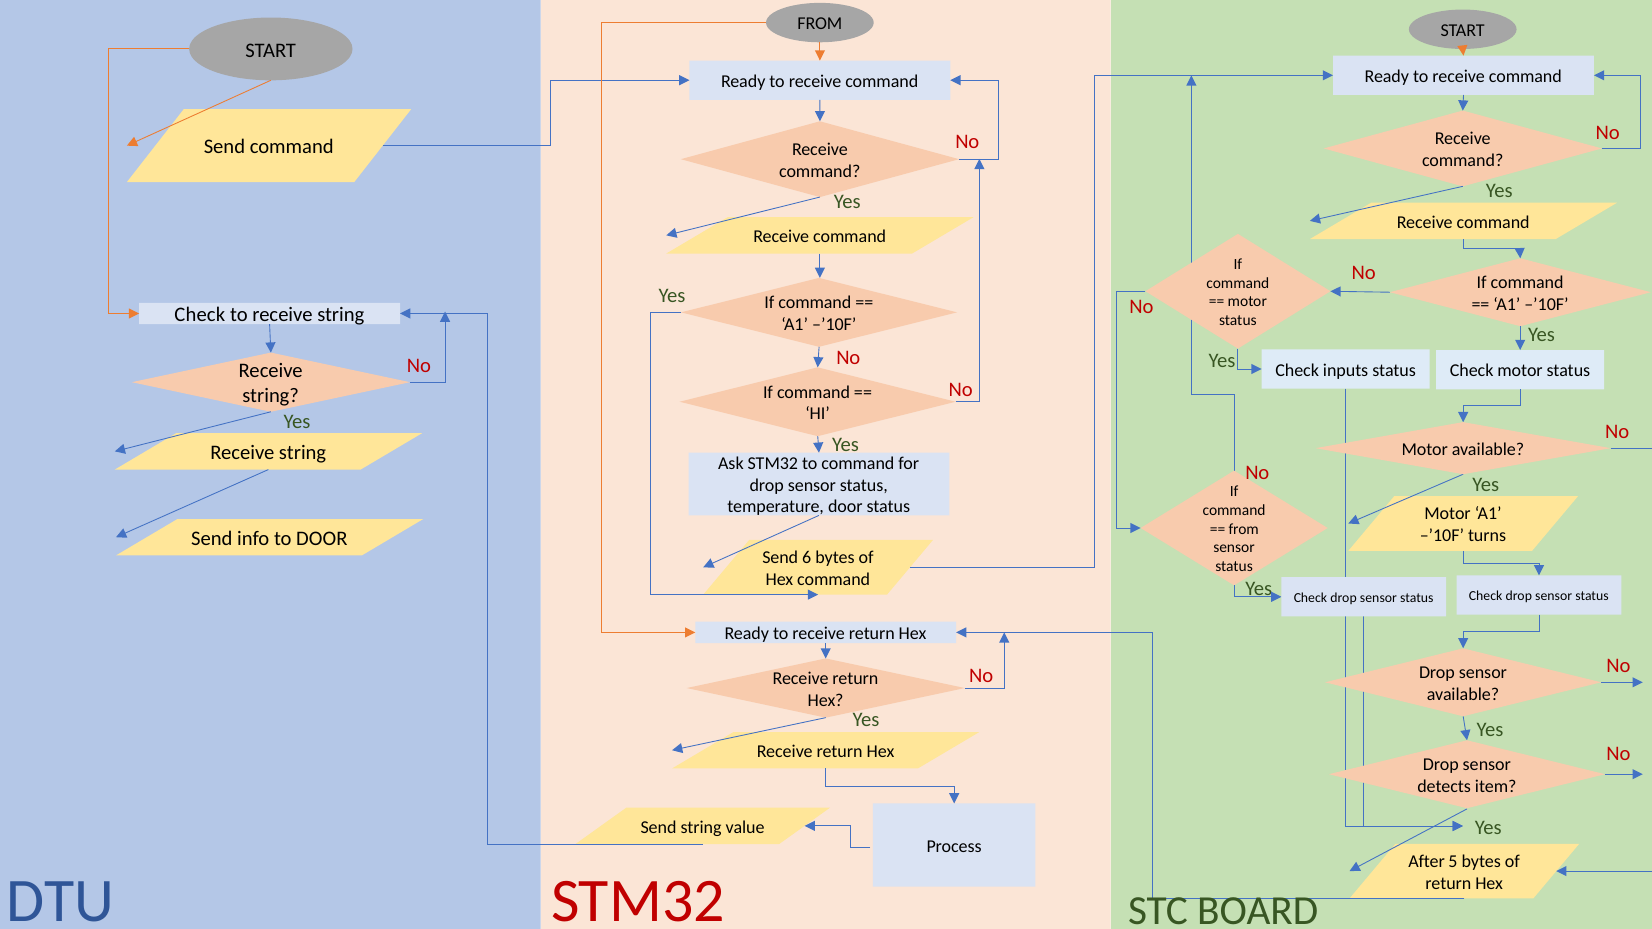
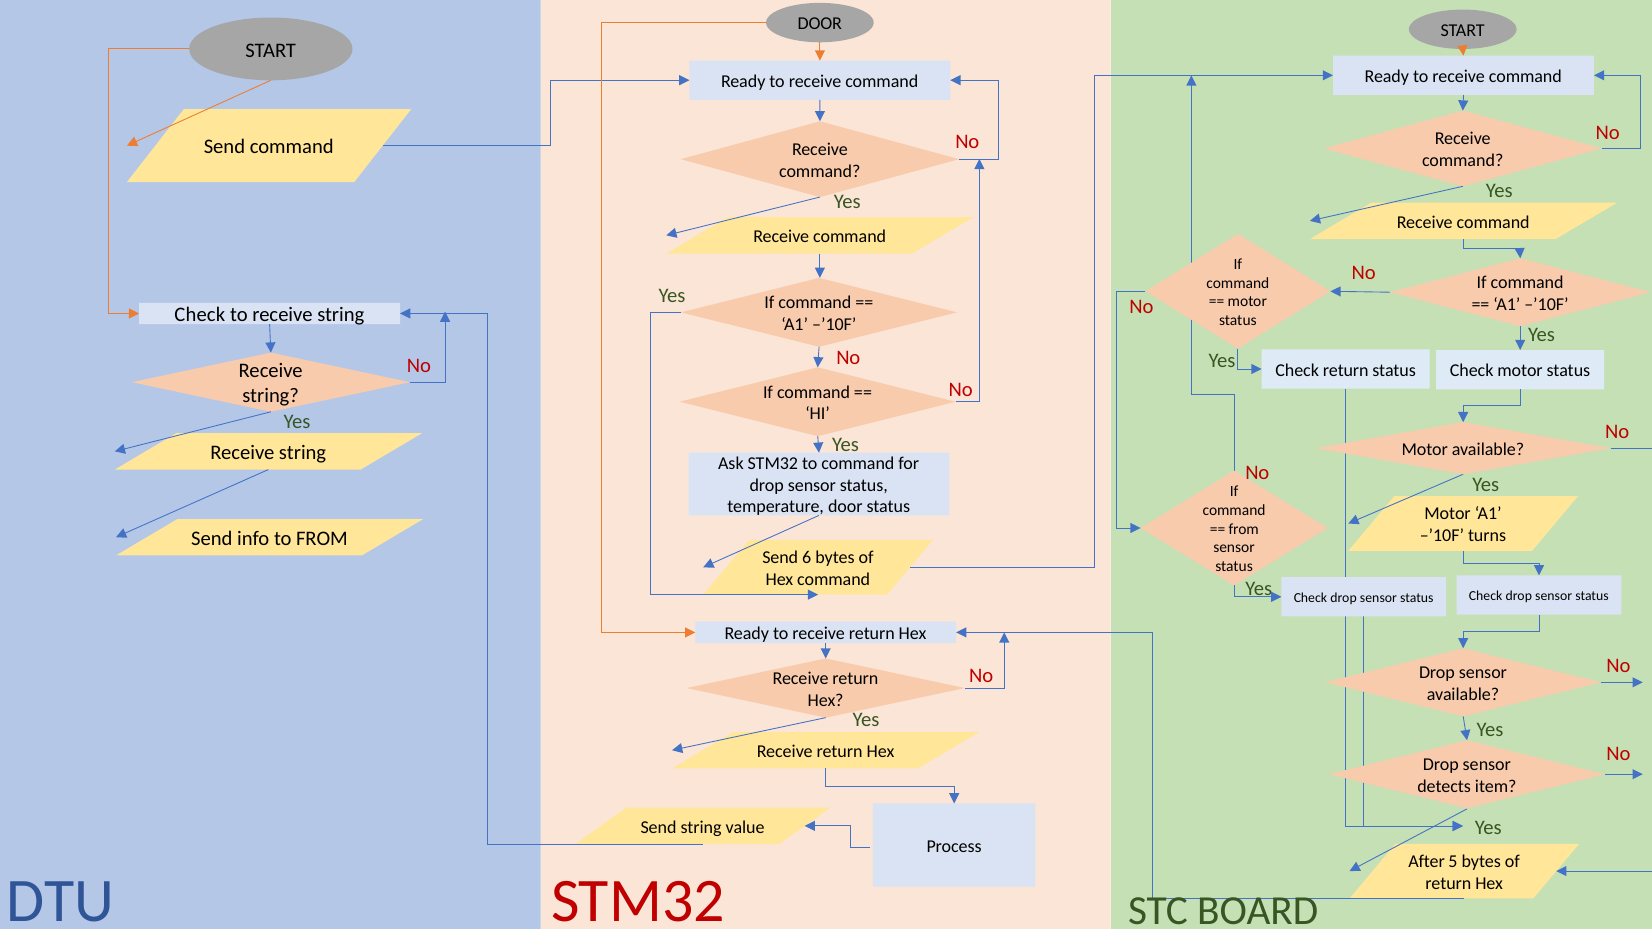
FROM at (820, 24): FROM -> DOOR
Check inputs: inputs -> return
to DOOR: DOOR -> FROM
